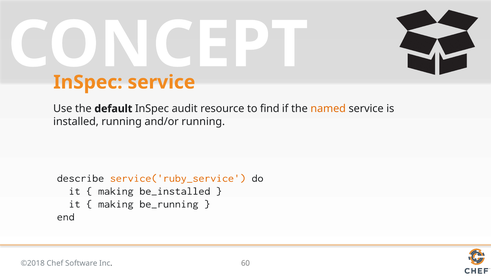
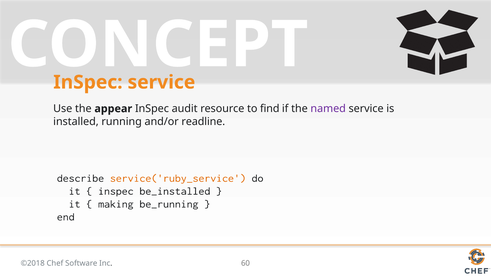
default: default -> appear
named colour: orange -> purple
and/or running: running -> readline
making at (116, 191): making -> inspec
